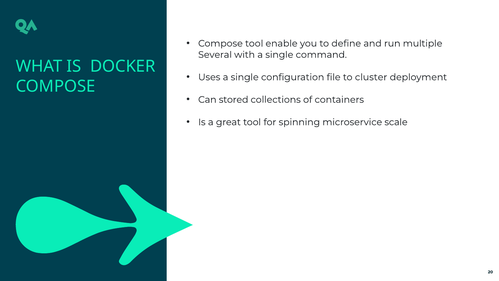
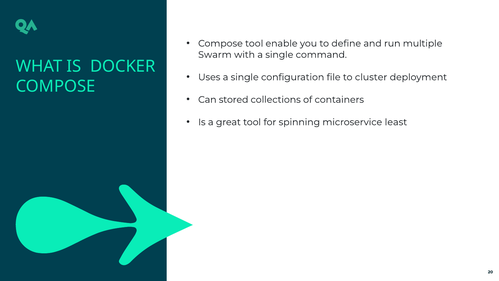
Several: Several -> Swarm
scale: scale -> least
